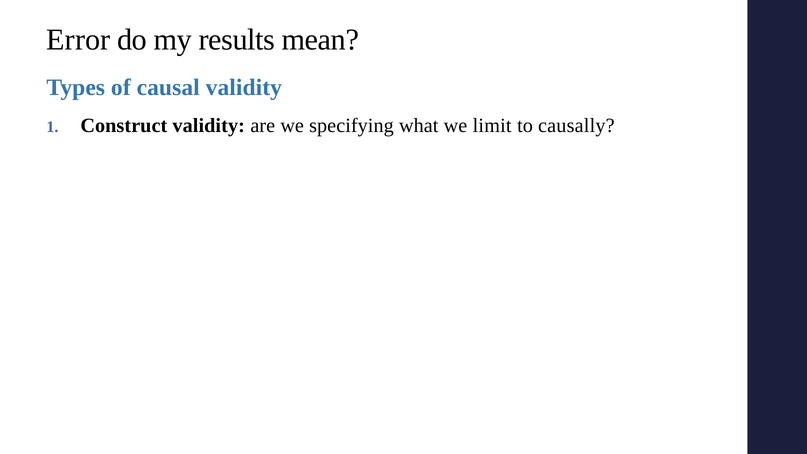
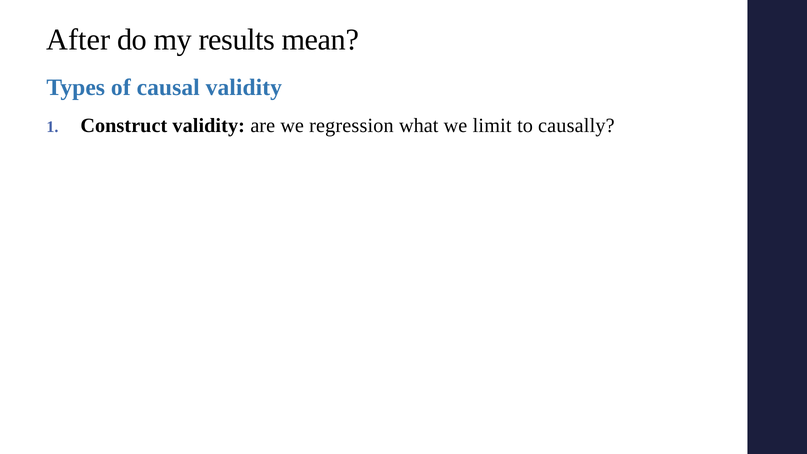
Error: Error -> After
specifying: specifying -> regression
